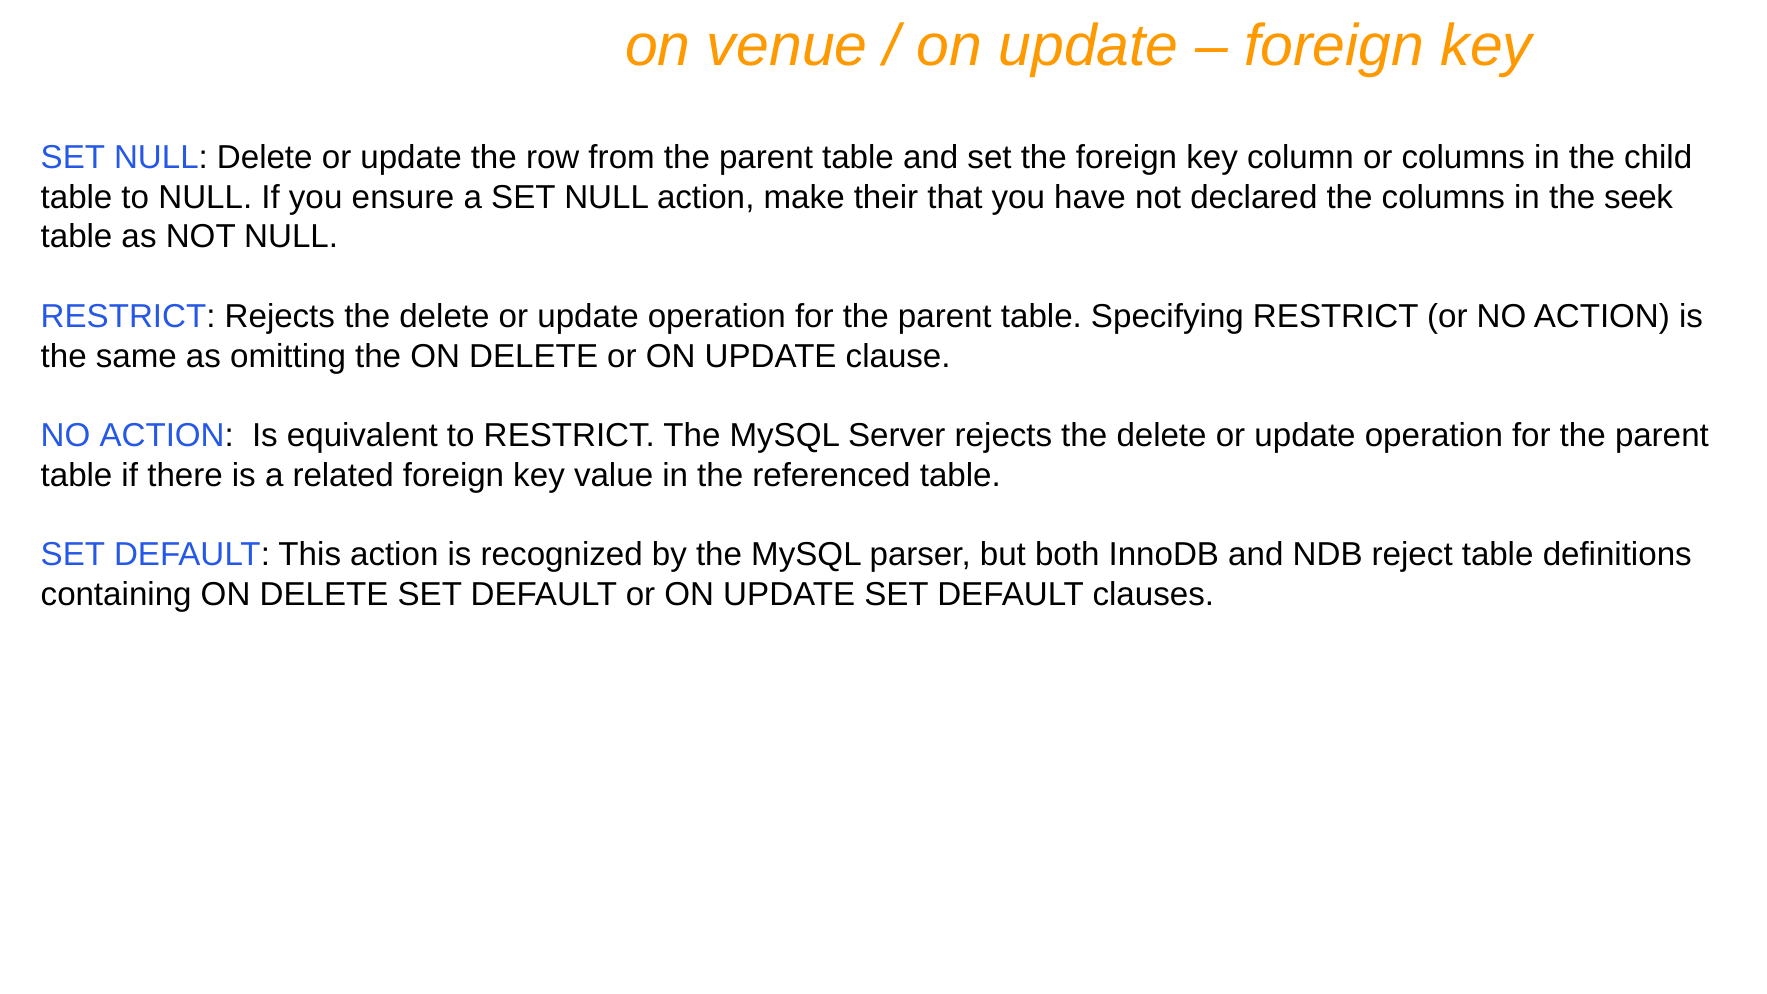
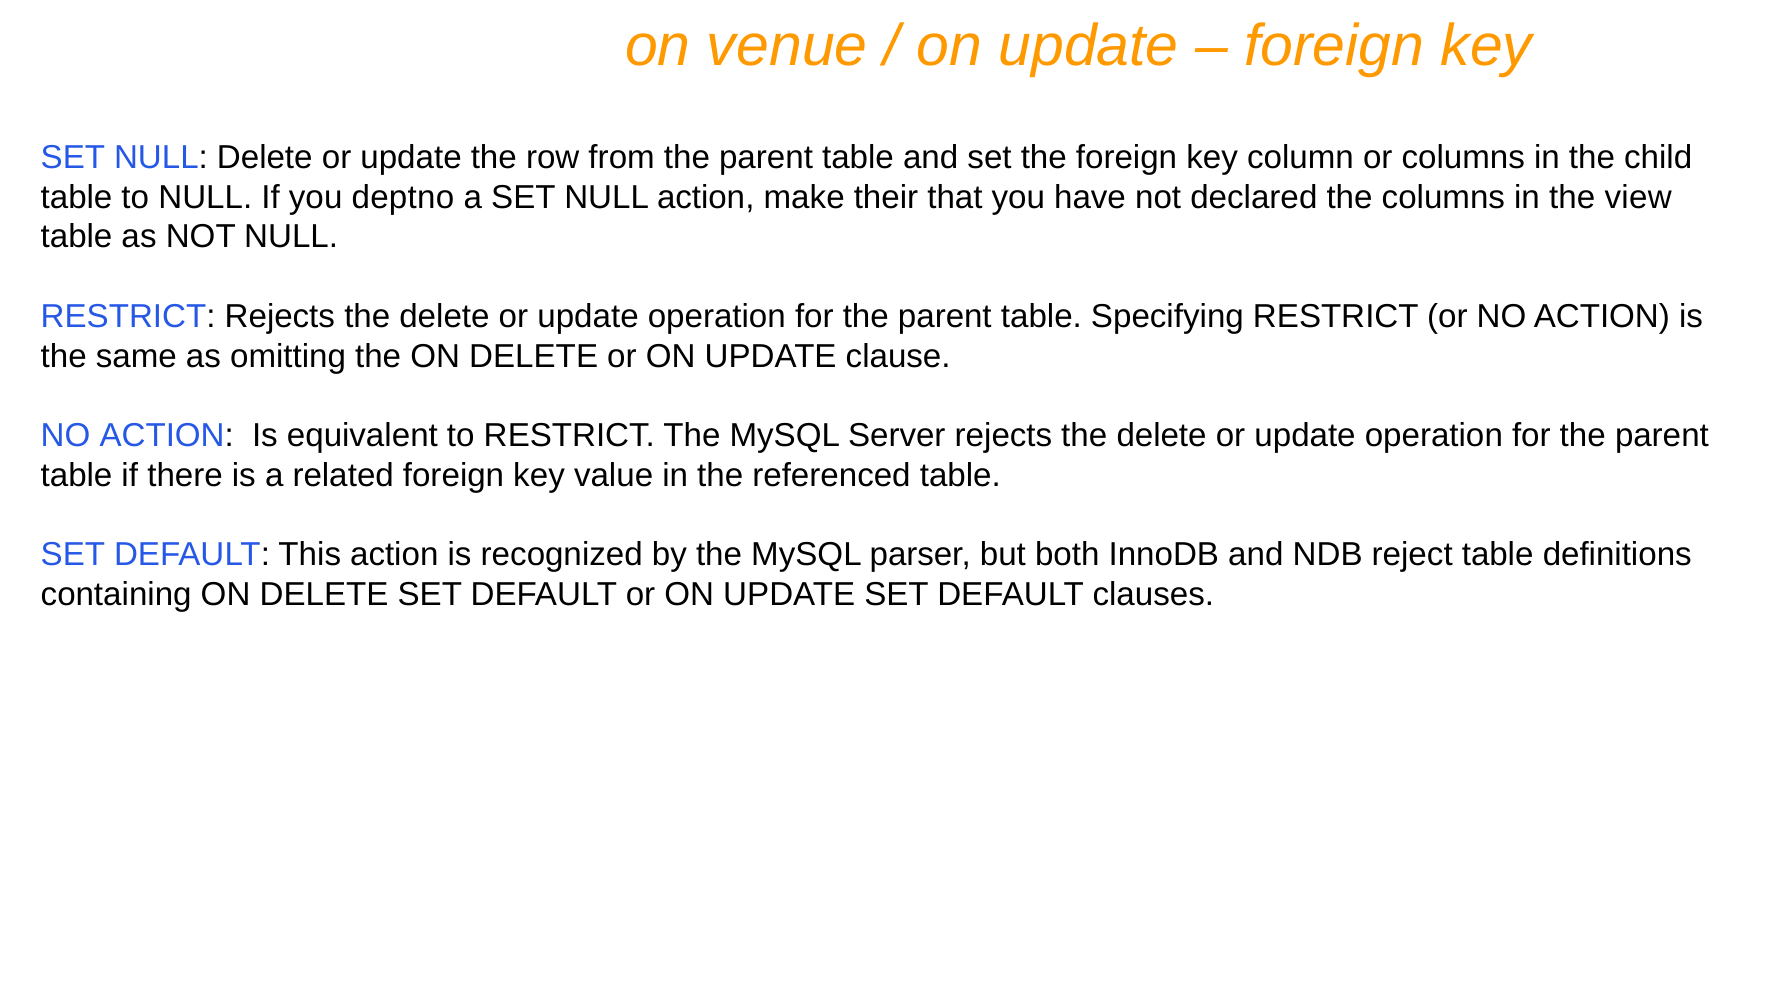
ensure: ensure -> deptno
seek: seek -> view
